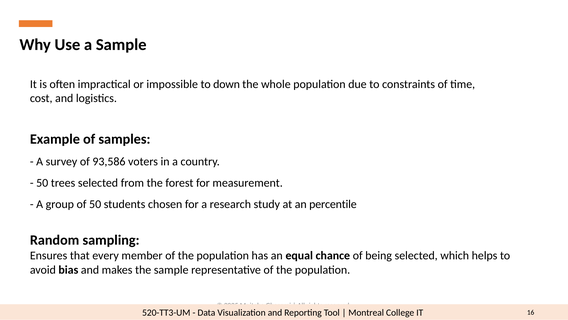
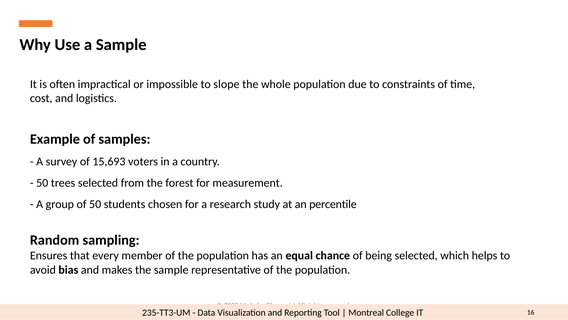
down: down -> slope
93,586: 93,586 -> 15,693
520-TT3-UM: 520-TT3-UM -> 235-TT3-UM
